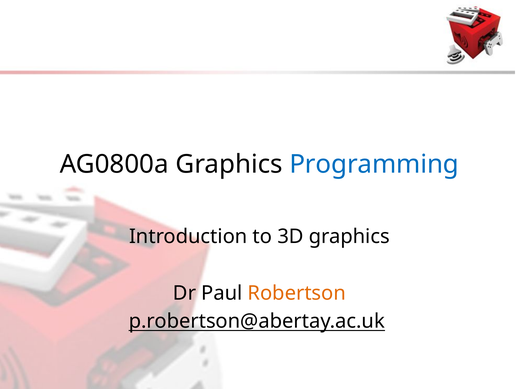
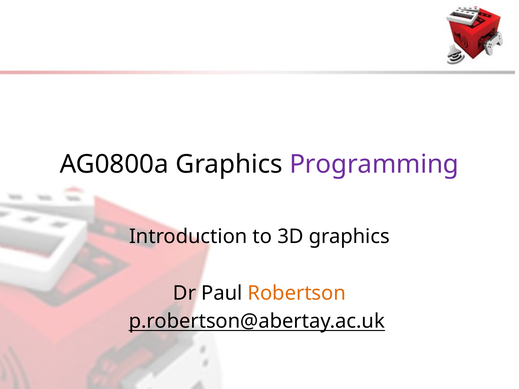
Programming colour: blue -> purple
